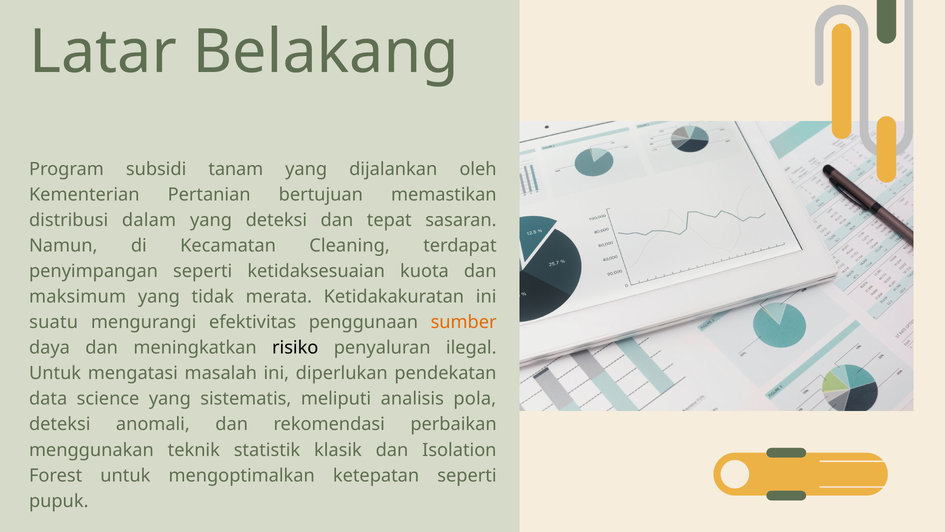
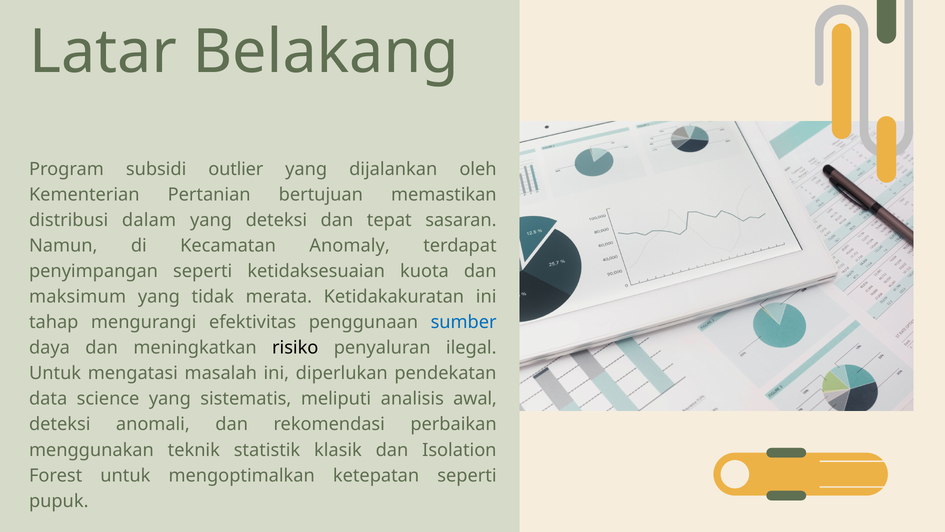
tanam: tanam -> outlier
Cleaning: Cleaning -> Anomaly
suatu: suatu -> tahap
sumber colour: orange -> blue
pola: pola -> awal
